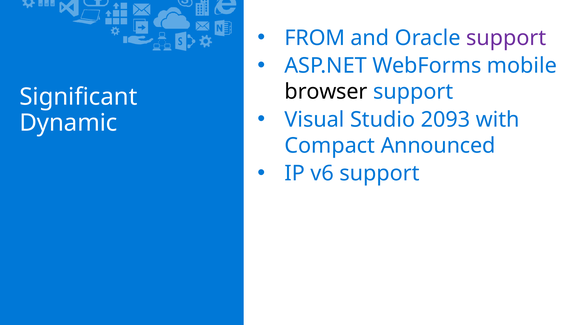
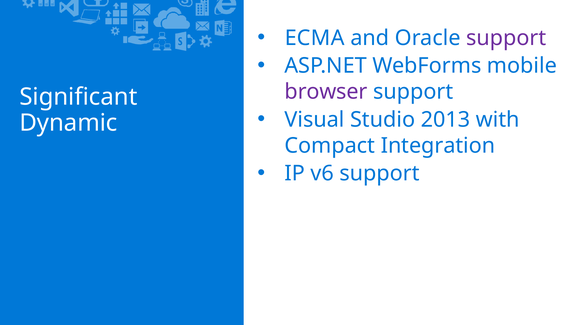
FROM: FROM -> ECMA
browser colour: black -> purple
2093: 2093 -> 2013
Announced: Announced -> Integration
